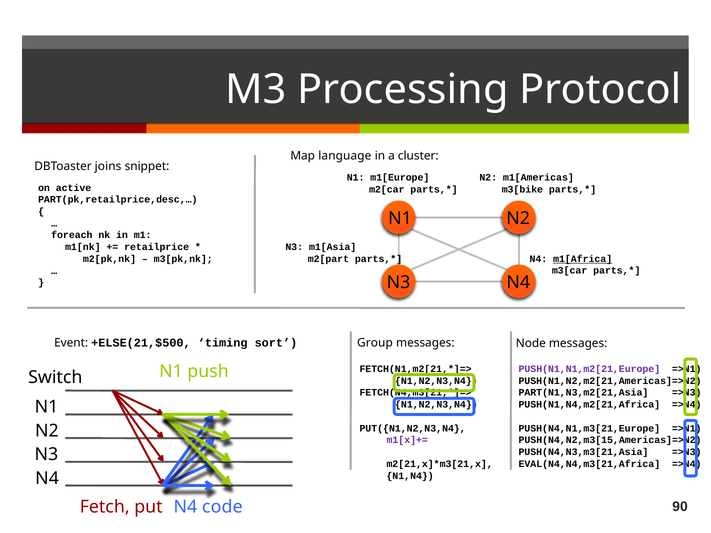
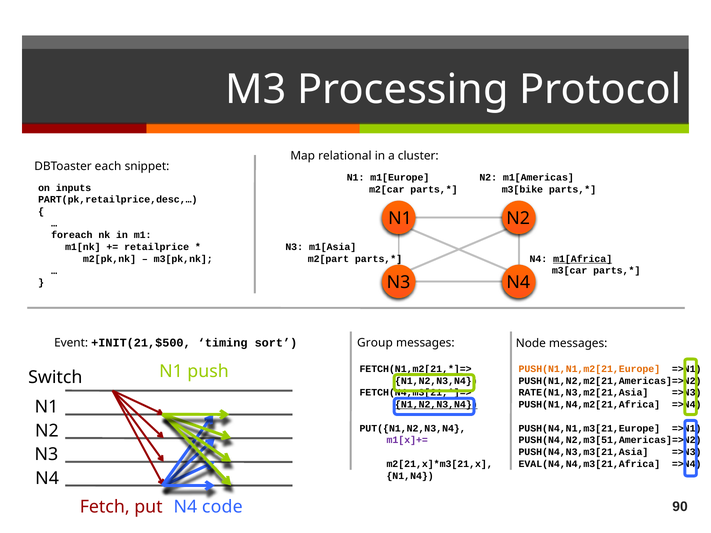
language: language -> relational
joins: joins -> each
active: active -> inputs
+ELSE(21,$500: +ELSE(21,$500 -> +INIT(21,$500
PUSH(N1,N1,m2[21,Europe colour: purple -> orange
PART(N1,N3,m2[21,Asia: PART(N1,N3,m2[21,Asia -> RATE(N1,N3,m2[21,Asia
N1,N2,N3,N4 at (436, 405) underline: none -> present
PUSH(N4,N2,m3[15,Americas]=>N2: PUSH(N4,N2,m3[15,Americas]=>N2 -> PUSH(N4,N2,m3[51,Americas]=>N2
